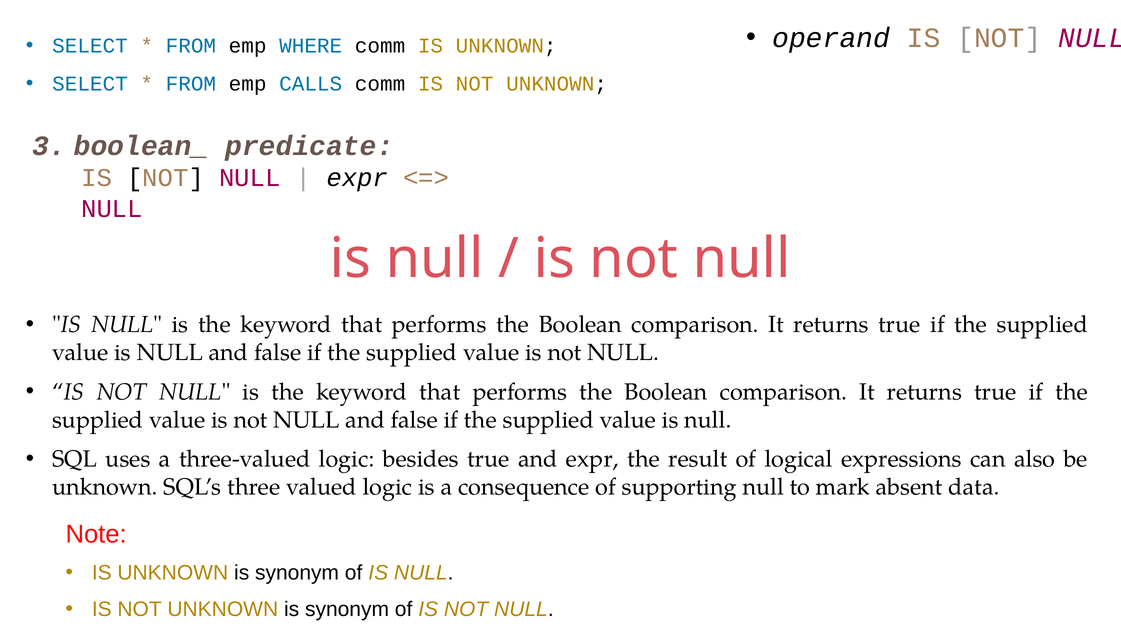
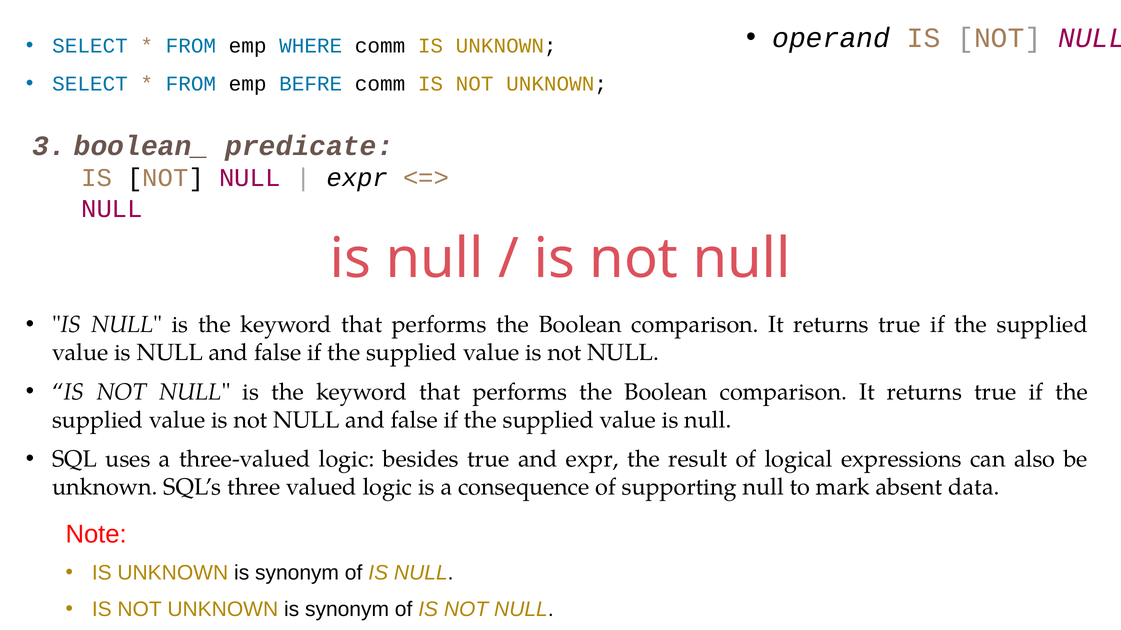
CALLS: CALLS -> BEFRE
